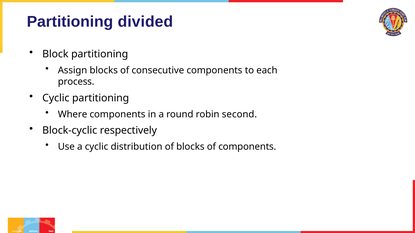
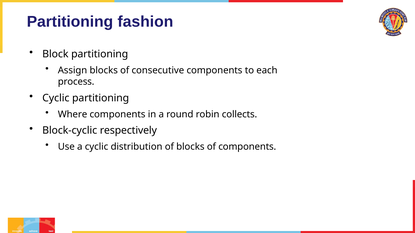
divided: divided -> fashion
second: second -> collects
